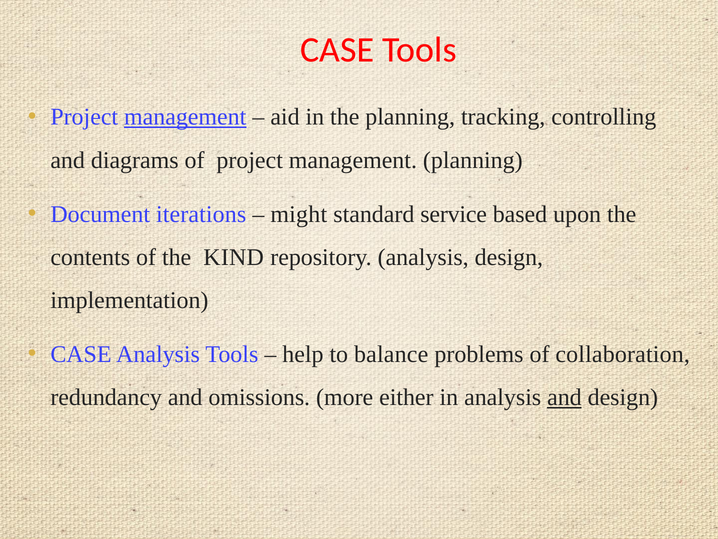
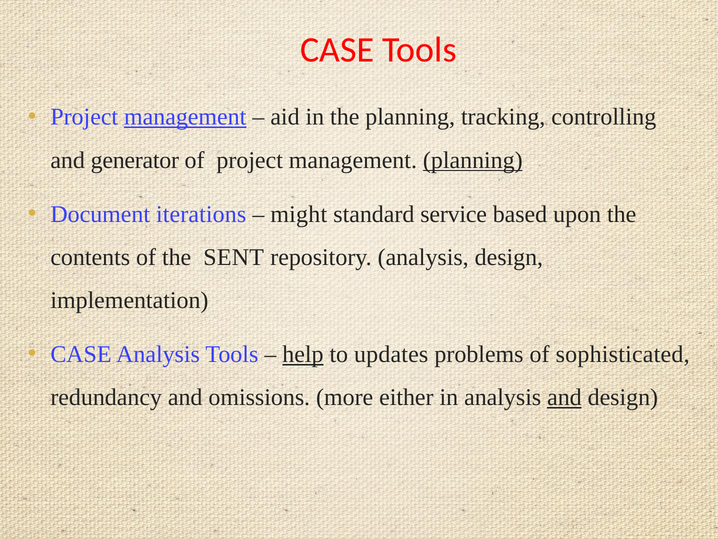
diagrams: diagrams -> generator
planning at (473, 160) underline: none -> present
KIND: KIND -> SENT
help underline: none -> present
balance: balance -> updates
collaboration: collaboration -> sophisticated
